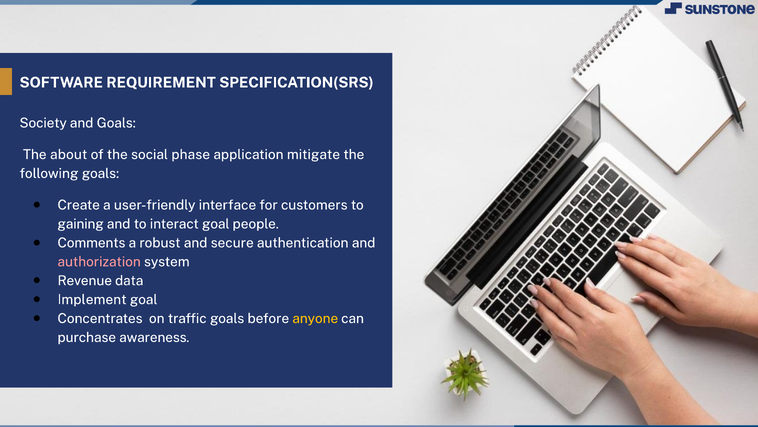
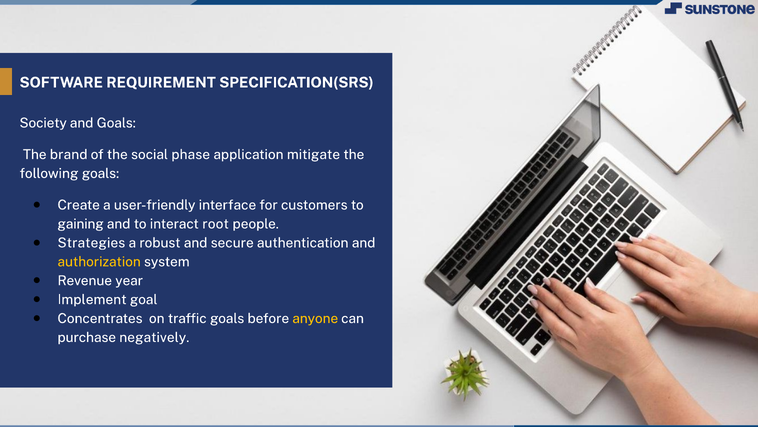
about: about -> brand
interact goal: goal -> root
Comments: Comments -> Strategies
authorization colour: pink -> yellow
data: data -> year
awareness: awareness -> negatively
